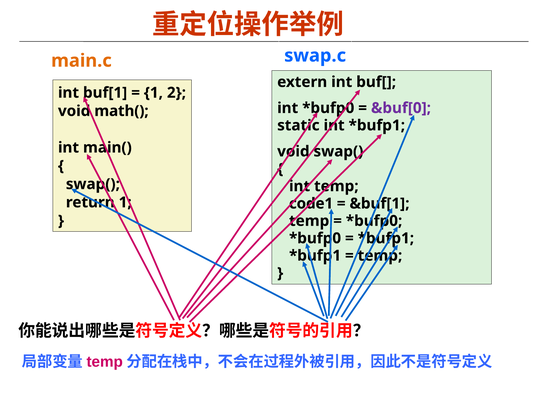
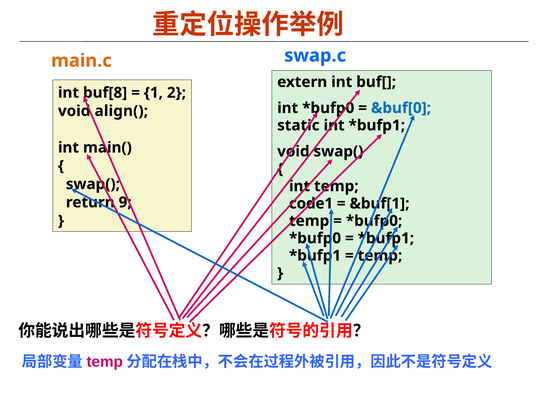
buf[1: buf[1 -> buf[8
&buf[0 colour: purple -> blue
math(: math( -> align(
return 1: 1 -> 9
